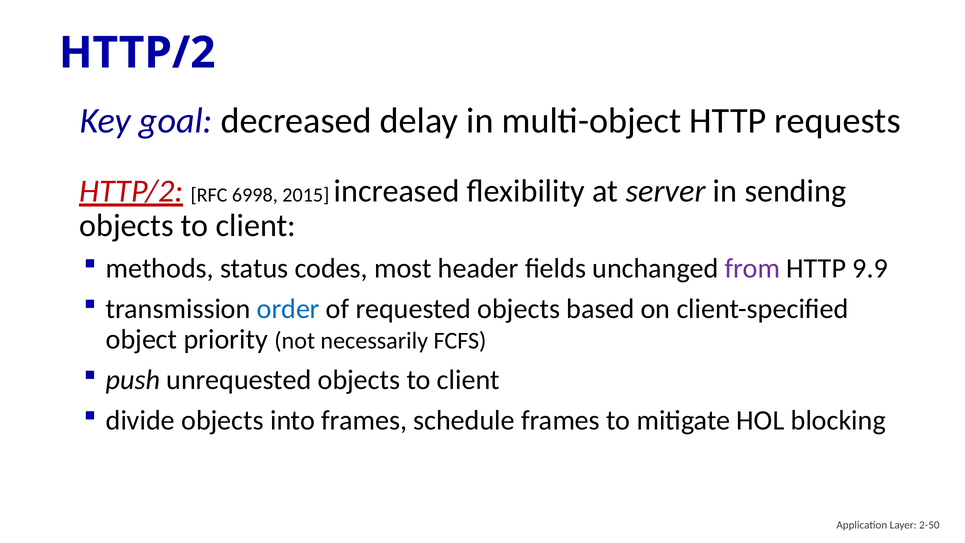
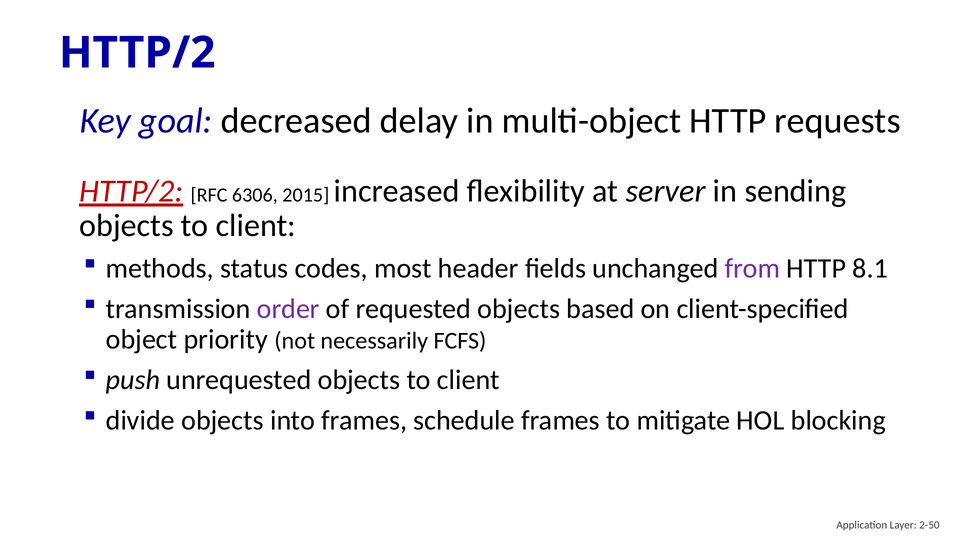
6998: 6998 -> 6306
9.9: 9.9 -> 8.1
order colour: blue -> purple
